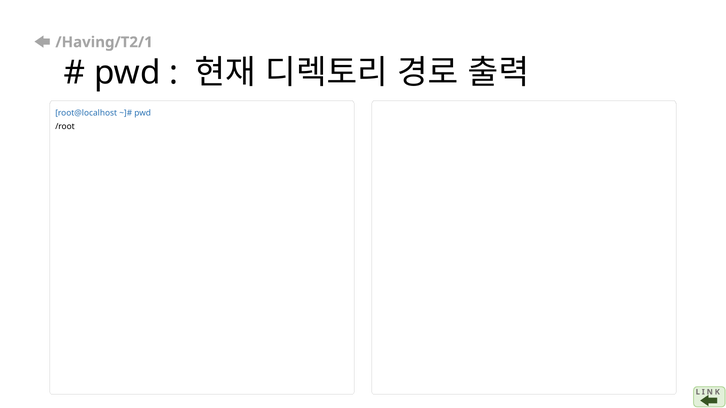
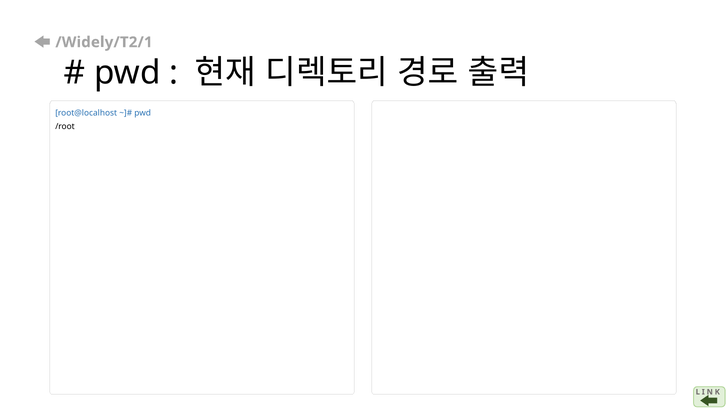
/Having/T2/1: /Having/T2/1 -> /Widely/T2/1
